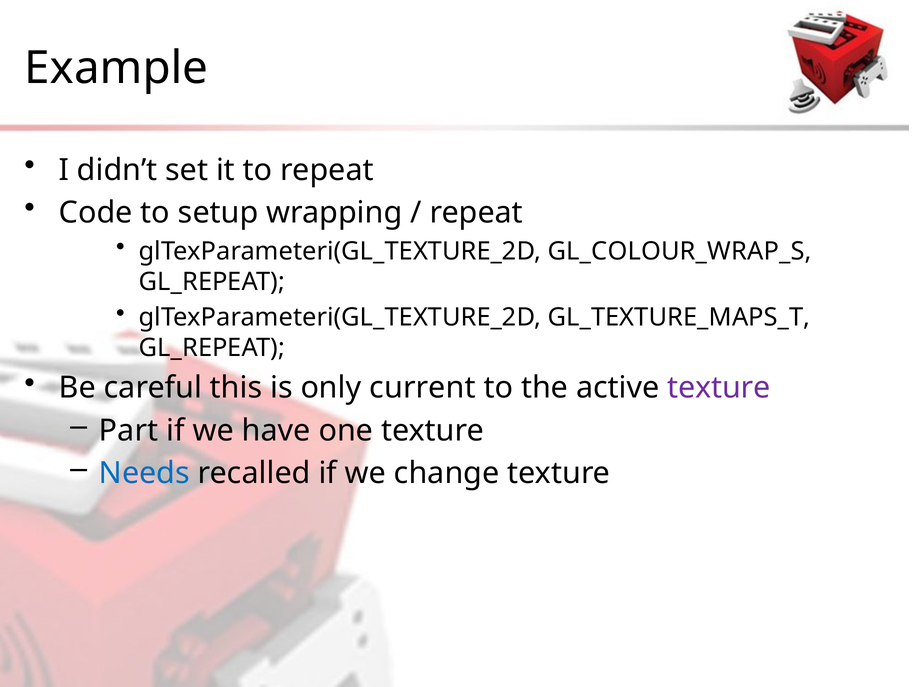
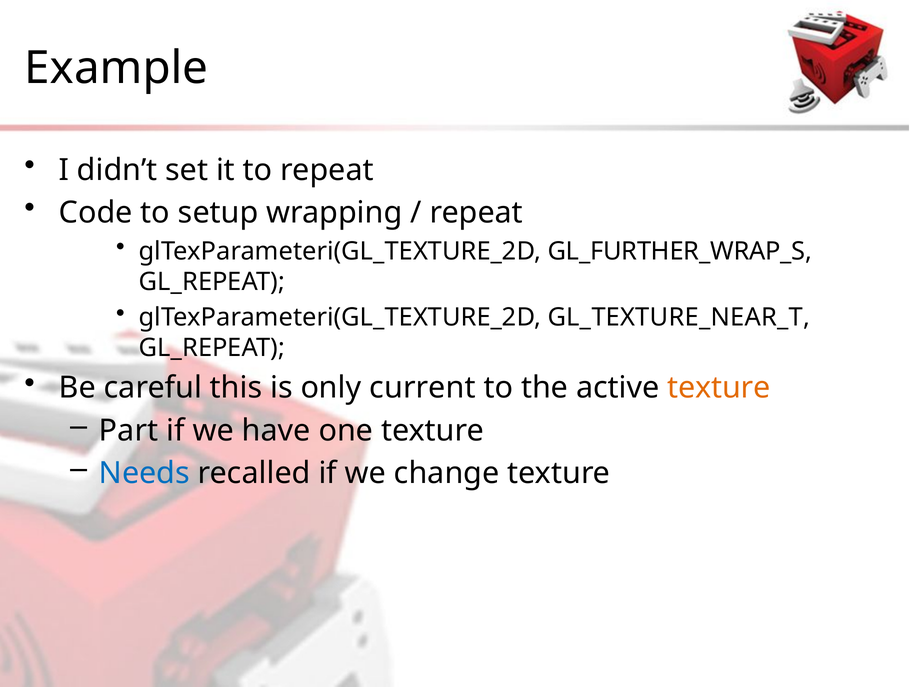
GL_COLOUR_WRAP_S: GL_COLOUR_WRAP_S -> GL_FURTHER_WRAP_S
GL_TEXTURE_MAPS_T: GL_TEXTURE_MAPS_T -> GL_TEXTURE_NEAR_T
texture at (719, 388) colour: purple -> orange
